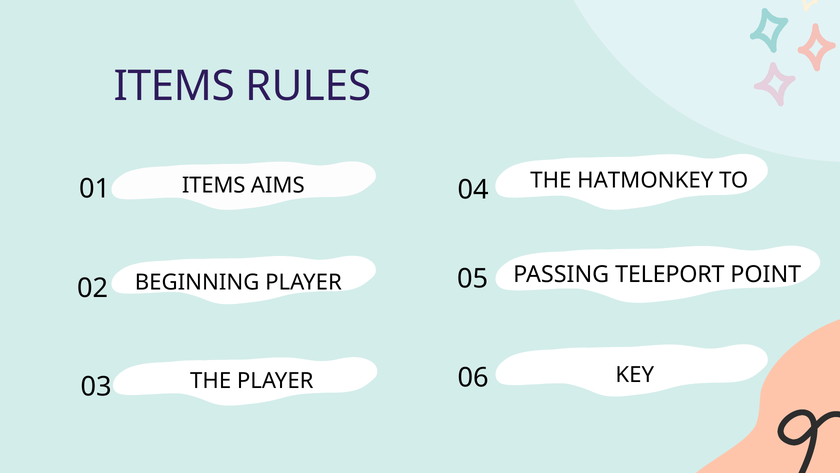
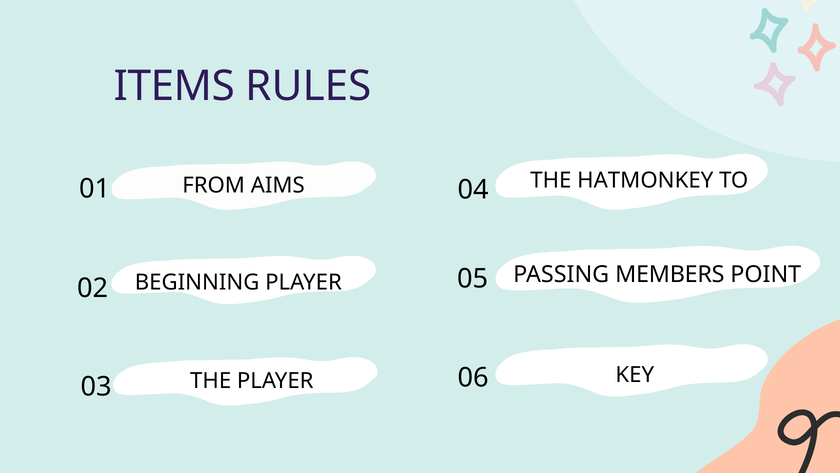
01 ITEMS: ITEMS -> FROM
TELEPORT: TELEPORT -> MEMBERS
